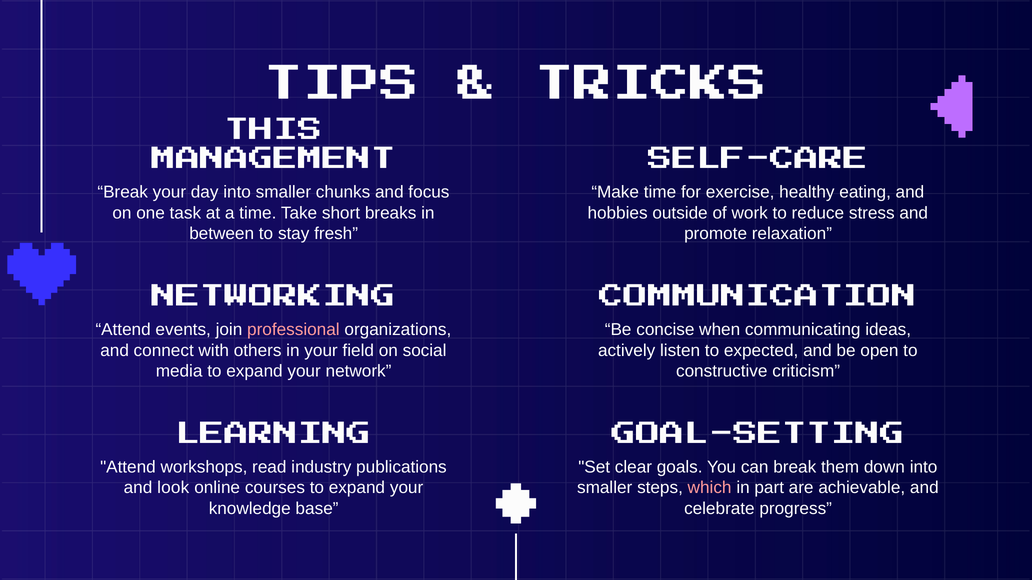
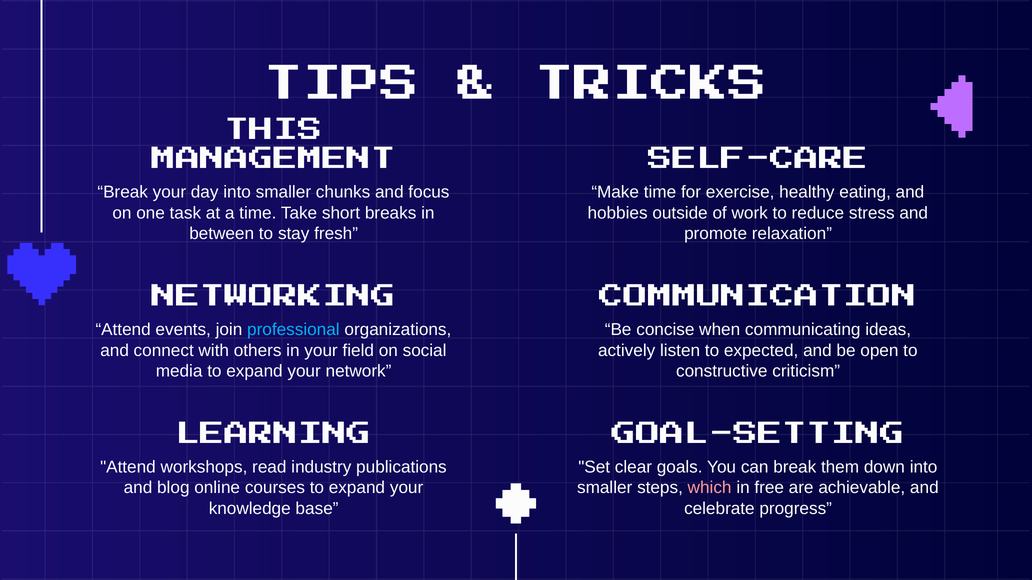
professional colour: pink -> light blue
look: look -> blog
part: part -> free
